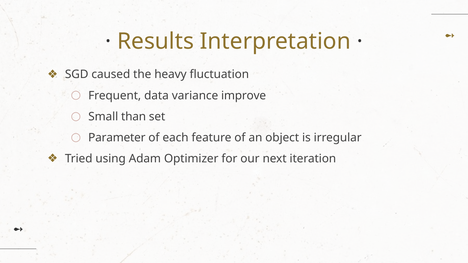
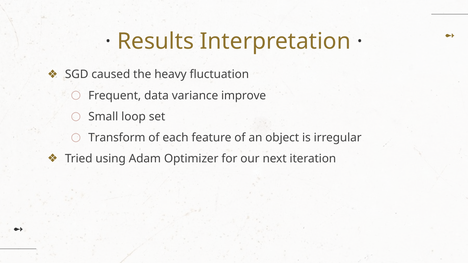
than: than -> loop
Parameter: Parameter -> Transform
